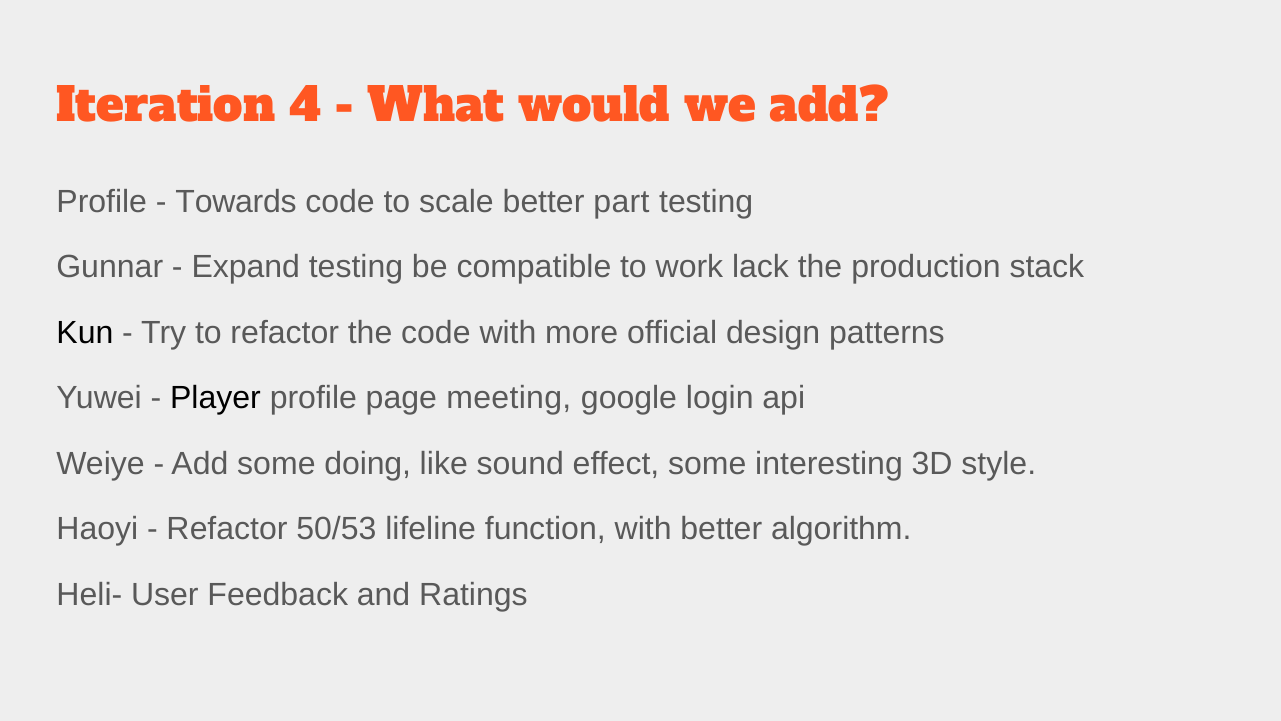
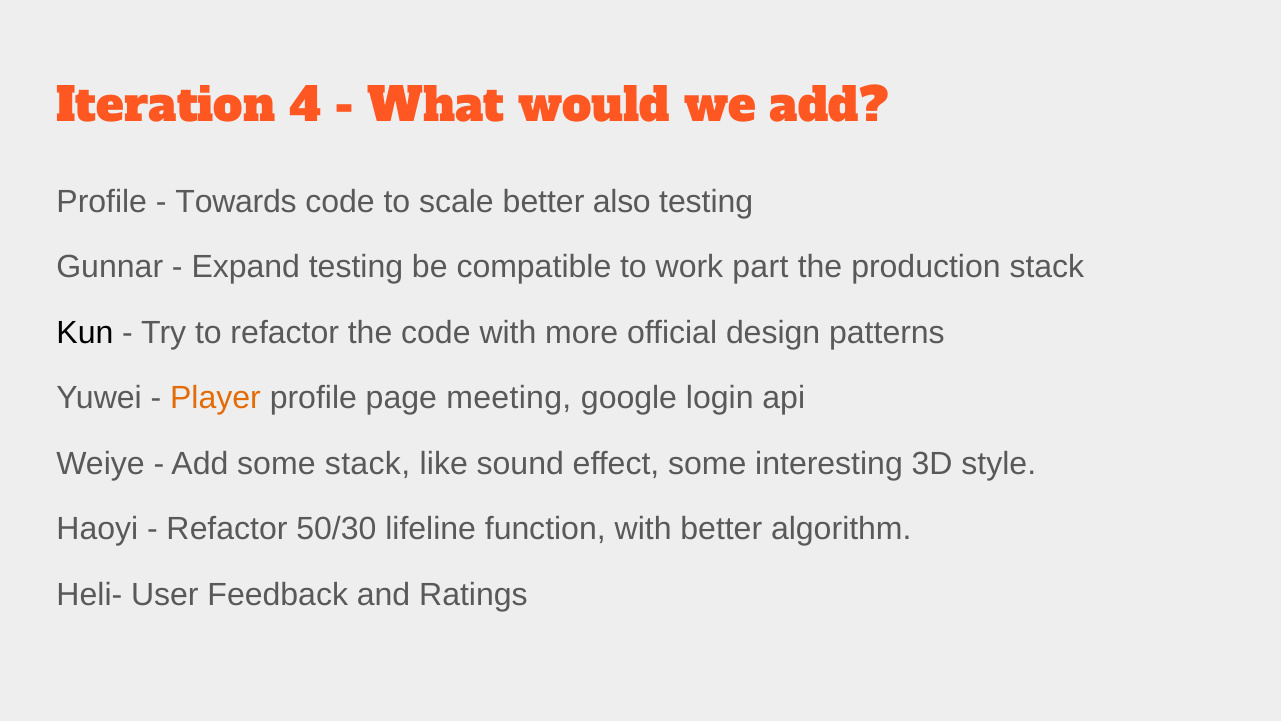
part: part -> also
lack: lack -> part
Player colour: black -> orange
some doing: doing -> stack
50/53: 50/53 -> 50/30
